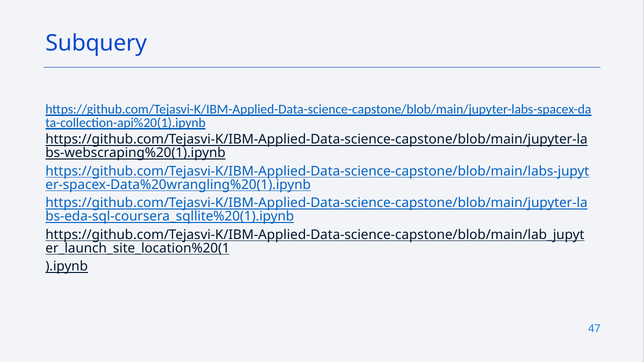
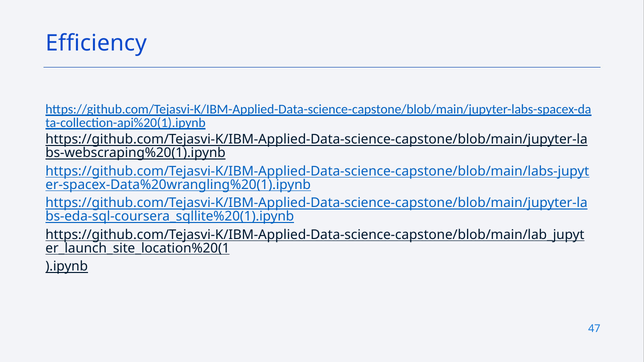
Subquery: Subquery -> Efficiency
